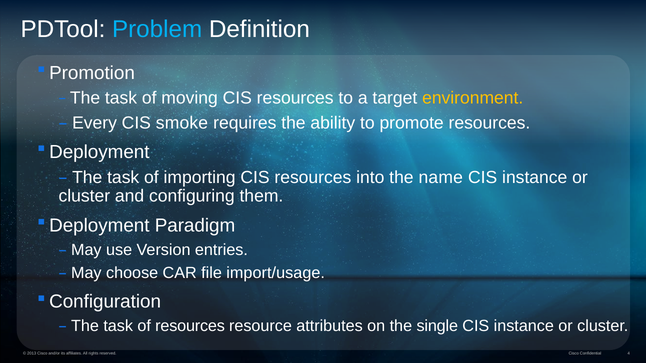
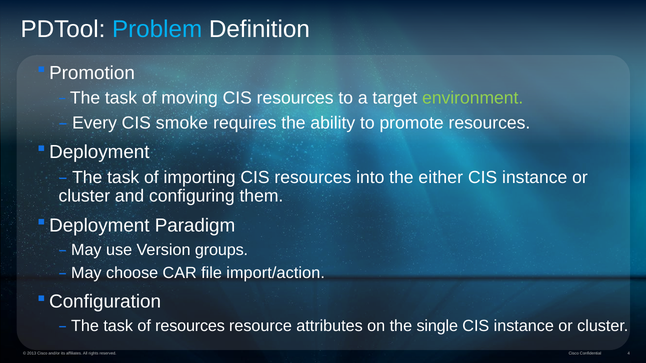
environment colour: yellow -> light green
name: name -> either
entries: entries -> groups
import/usage: import/usage -> import/action
